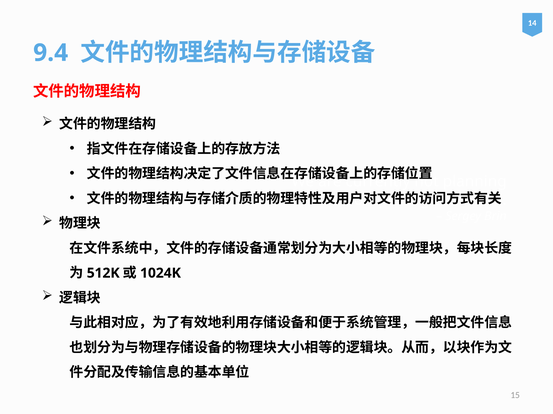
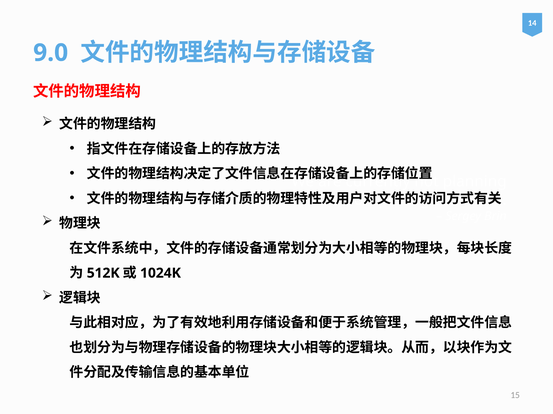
9.4: 9.4 -> 9.0
